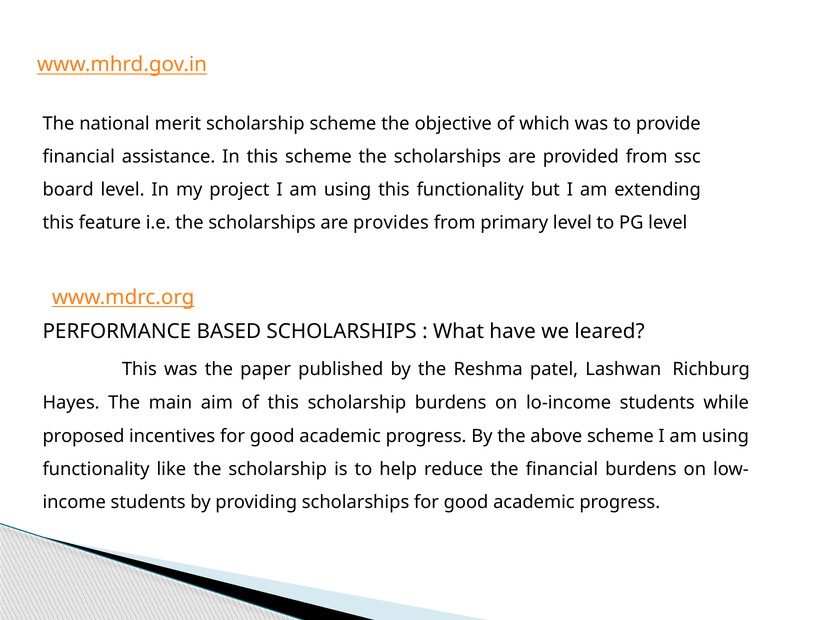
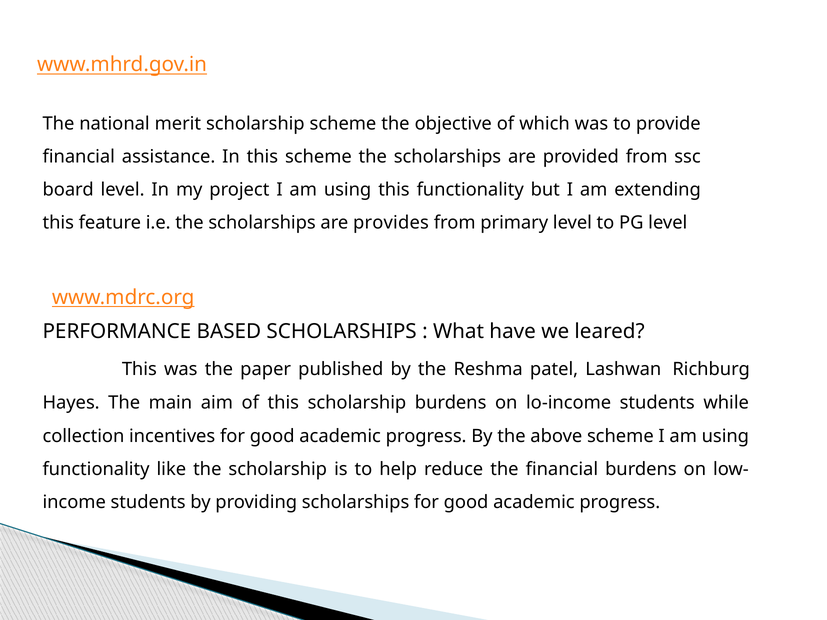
proposed: proposed -> collection
